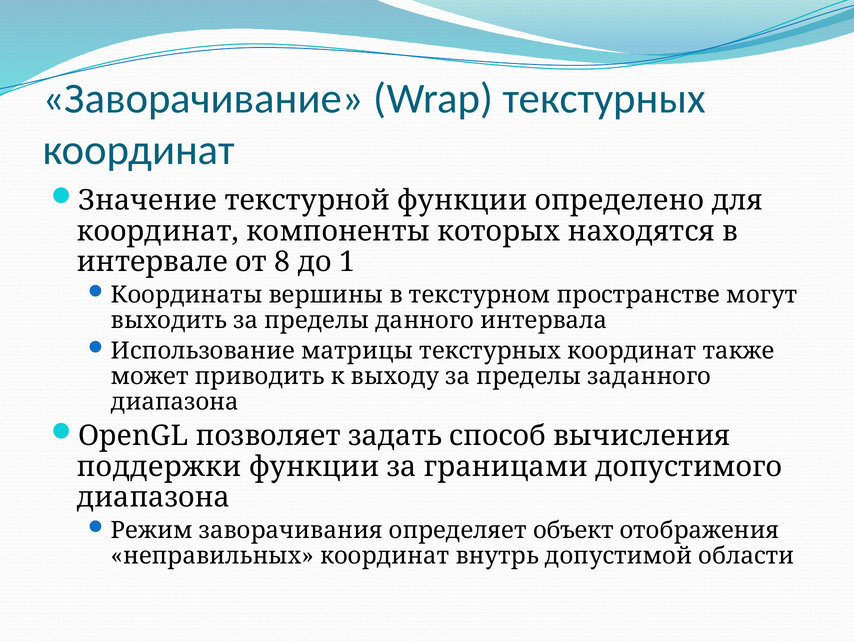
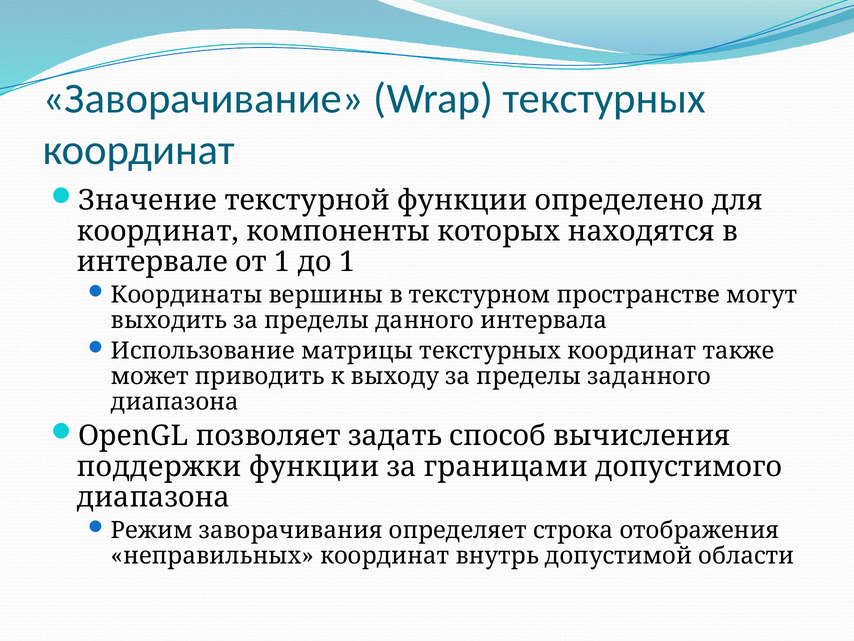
от 8: 8 -> 1
объект: объект -> строка
